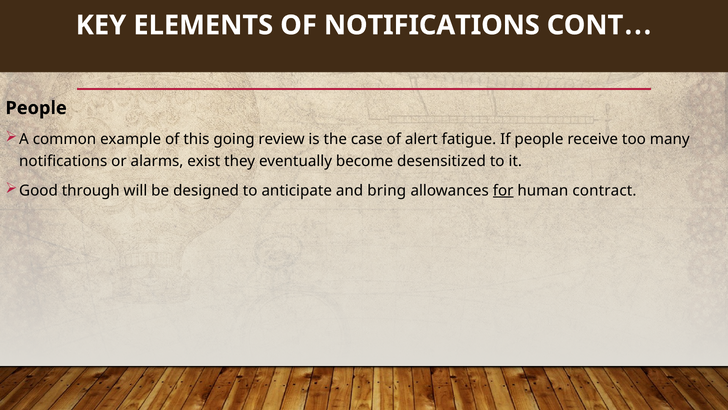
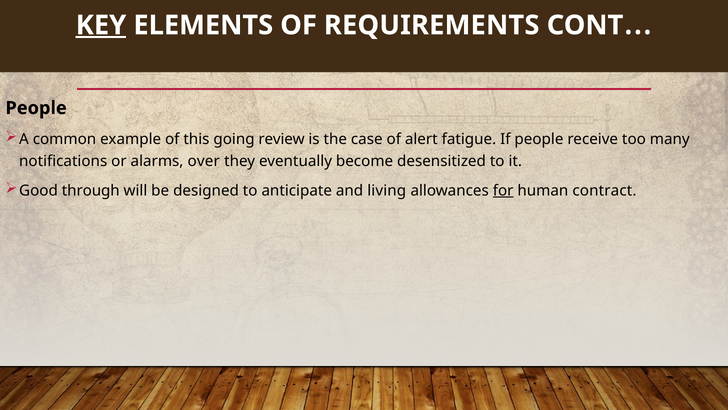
KEY underline: none -> present
OF NOTIFICATIONS: NOTIFICATIONS -> REQUIREMENTS
exist: exist -> over
bring: bring -> living
